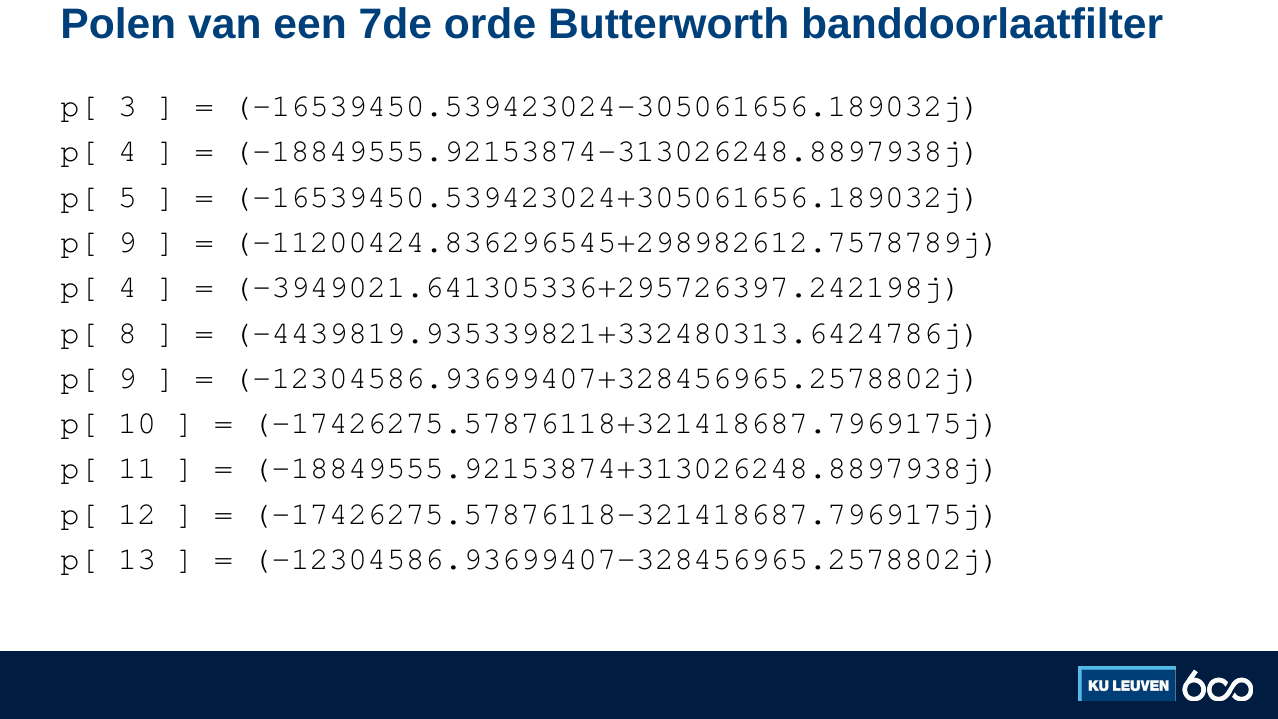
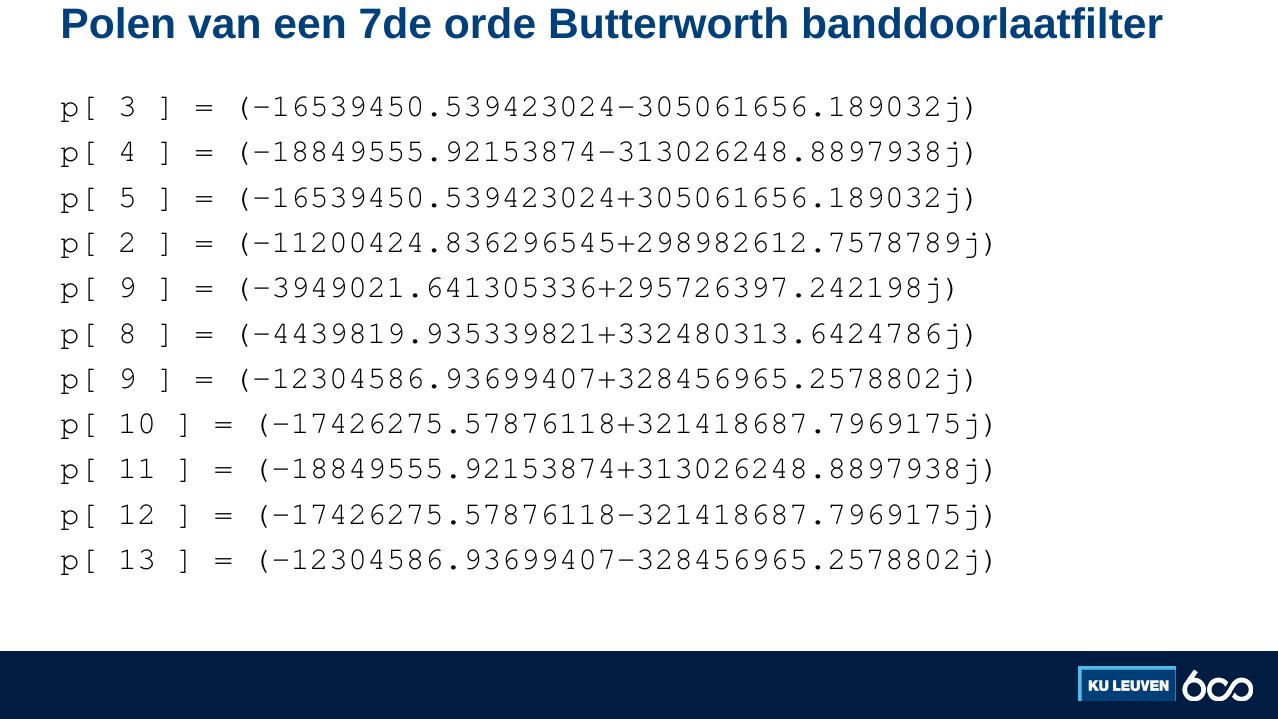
9 at (127, 242): 9 -> 2
4 at (127, 287): 4 -> 9
